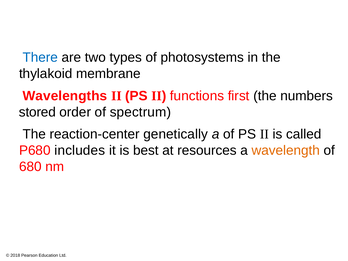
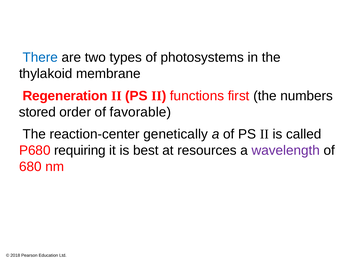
Wavelengths: Wavelengths -> Regeneration
spectrum: spectrum -> favorable
includes: includes -> requiring
wavelength colour: orange -> purple
